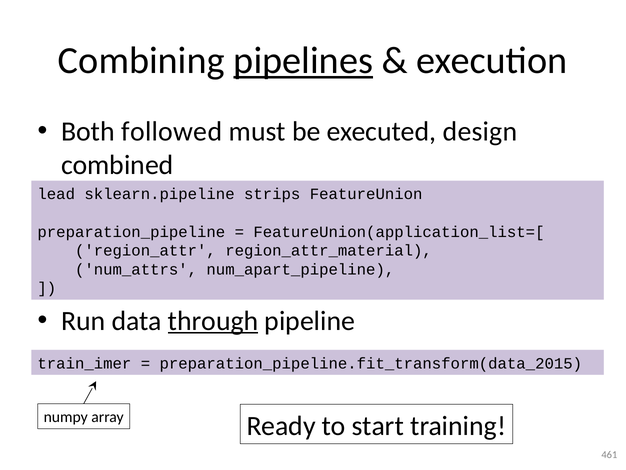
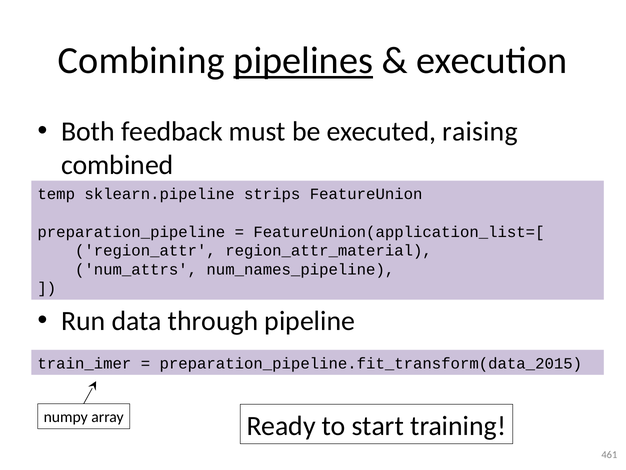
followed: followed -> feedback
design: design -> raising
lead: lead -> temp
num_apart_pipeline: num_apart_pipeline -> num_names_pipeline
through underline: present -> none
